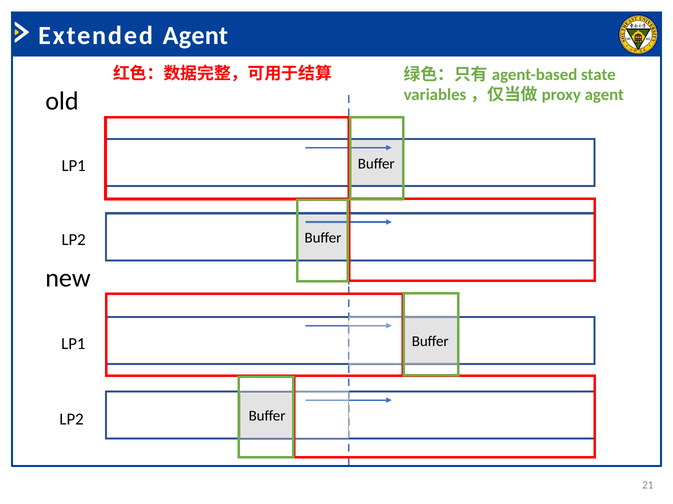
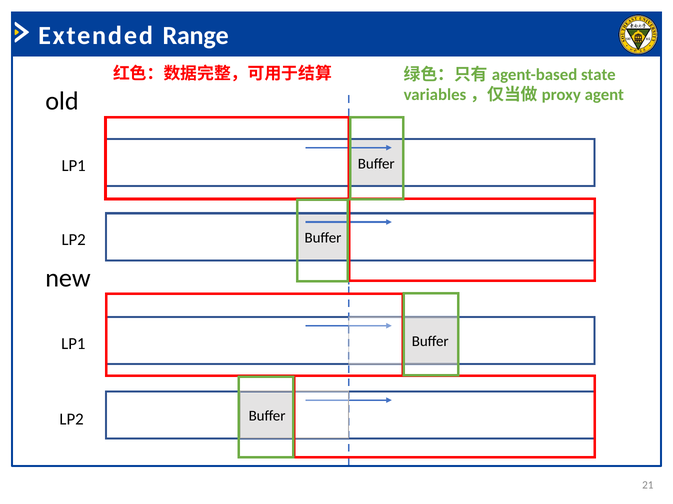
Extended Agent: Agent -> Range
